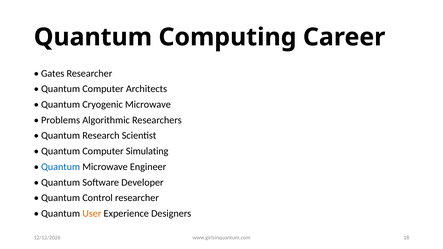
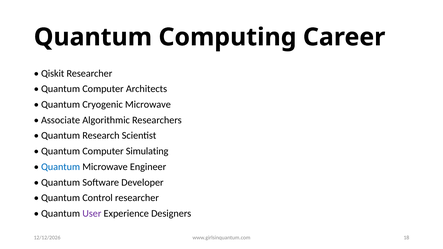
Gates: Gates -> Qiskit
Problems: Problems -> Associate
User colour: orange -> purple
